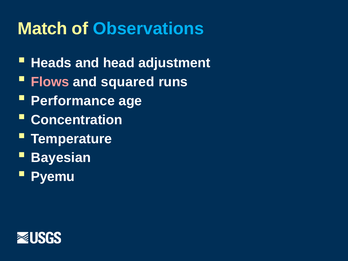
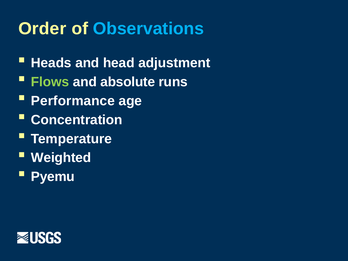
Match: Match -> Order
Flows colour: pink -> light green
squared: squared -> absolute
Bayesian: Bayesian -> Weighted
